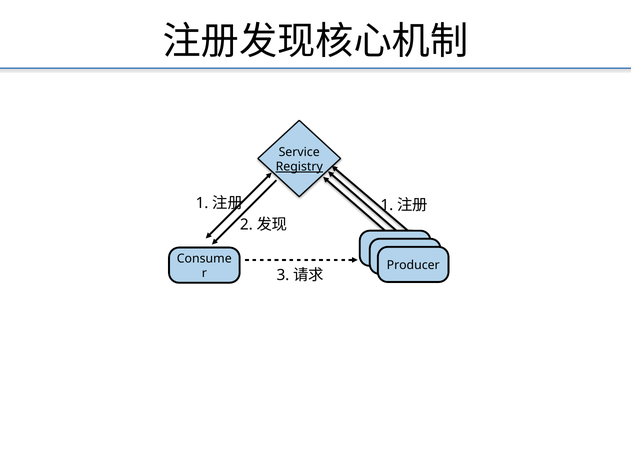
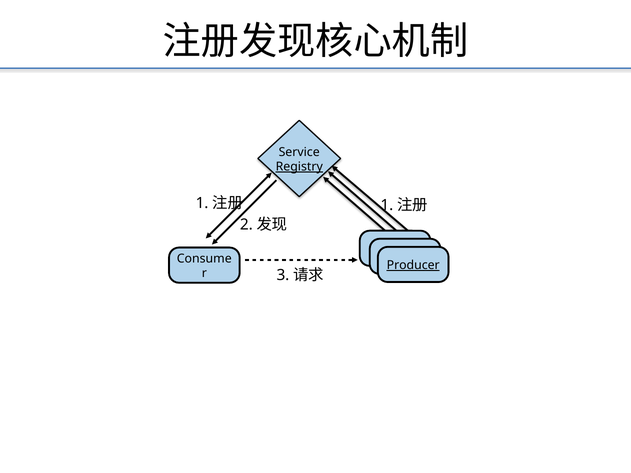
Producer at (413, 265) underline: none -> present
